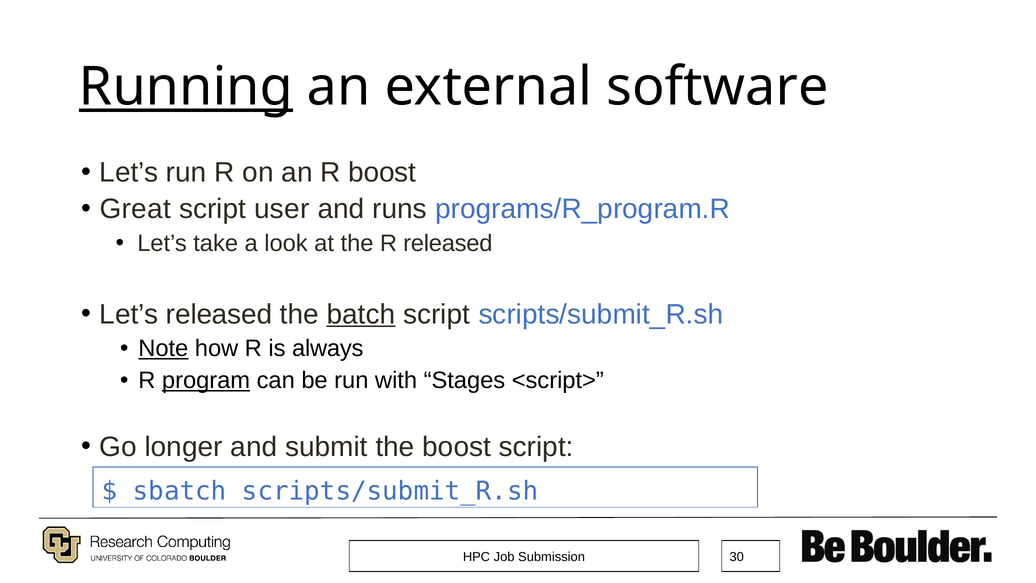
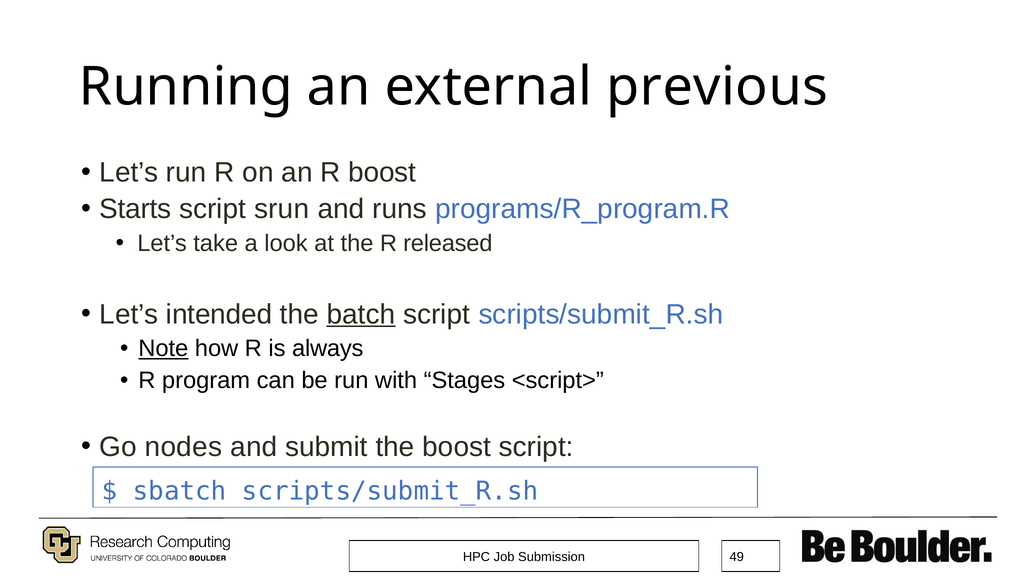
Running underline: present -> none
software: software -> previous
Great: Great -> Starts
user: user -> srun
Let’s released: released -> intended
program underline: present -> none
longer: longer -> nodes
30: 30 -> 49
